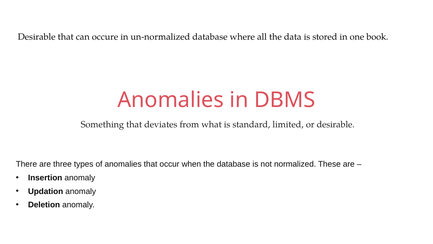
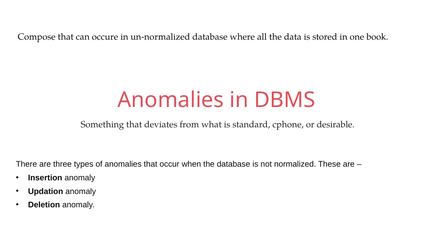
Desirable at (37, 37): Desirable -> Compose
limited: limited -> cphone
